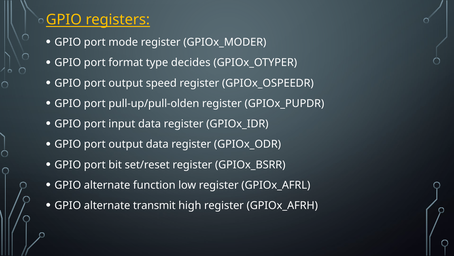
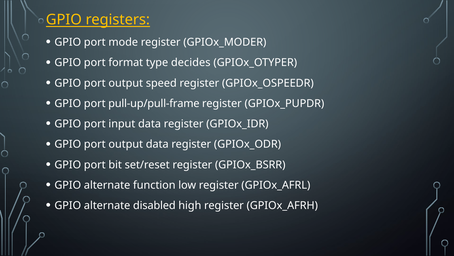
pull-up/pull-olden: pull-up/pull-olden -> pull-up/pull-frame
transmit: transmit -> disabled
